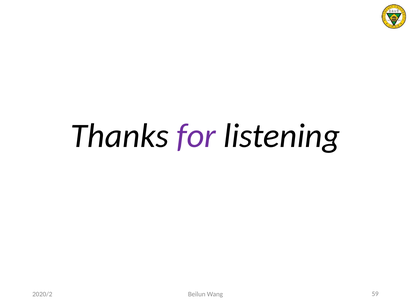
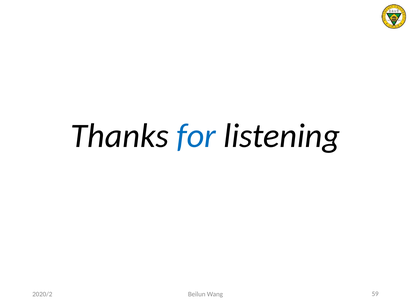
for colour: purple -> blue
